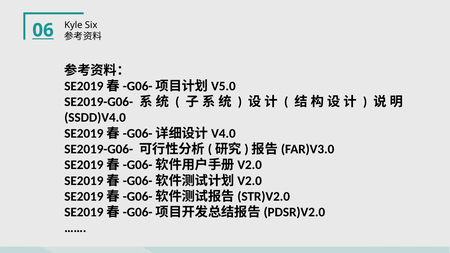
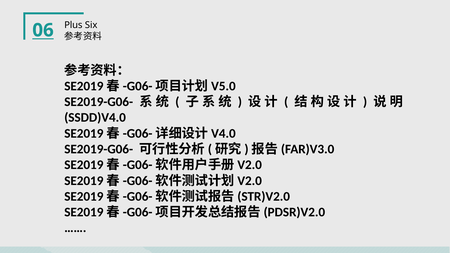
Kyle: Kyle -> Plus
